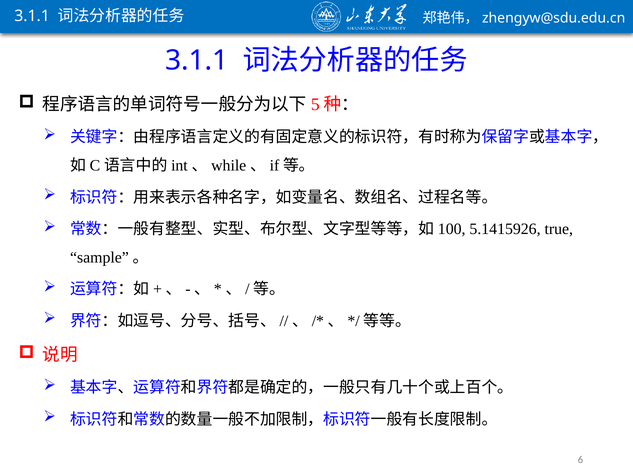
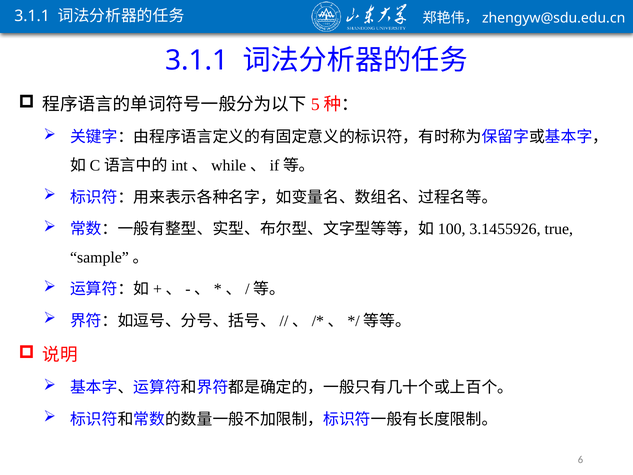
5.1415926: 5.1415926 -> 3.1455926
